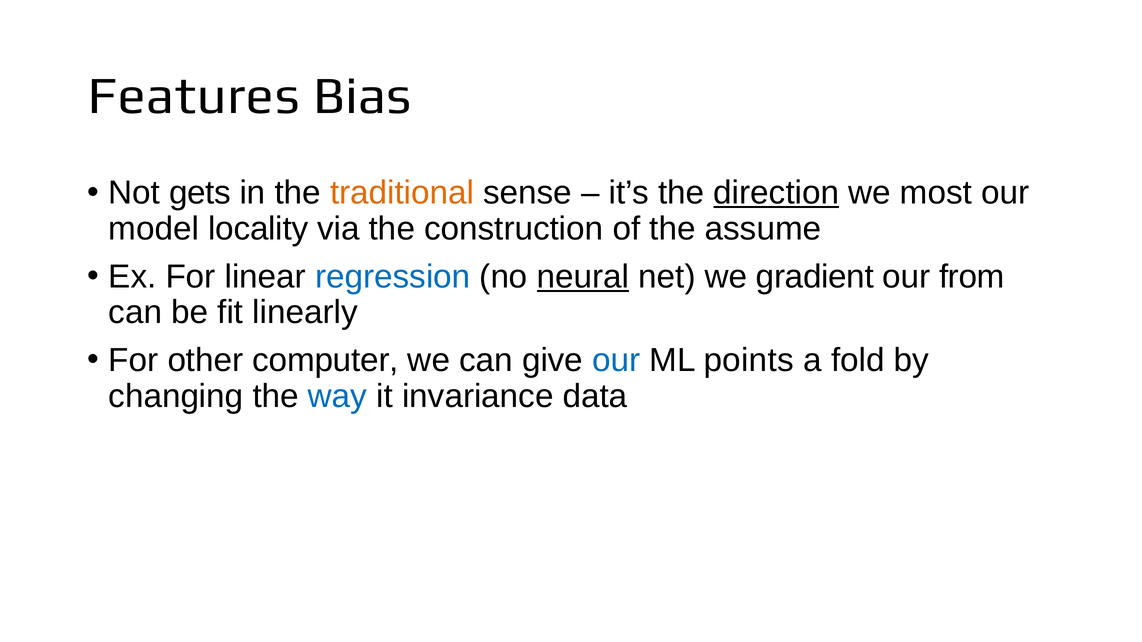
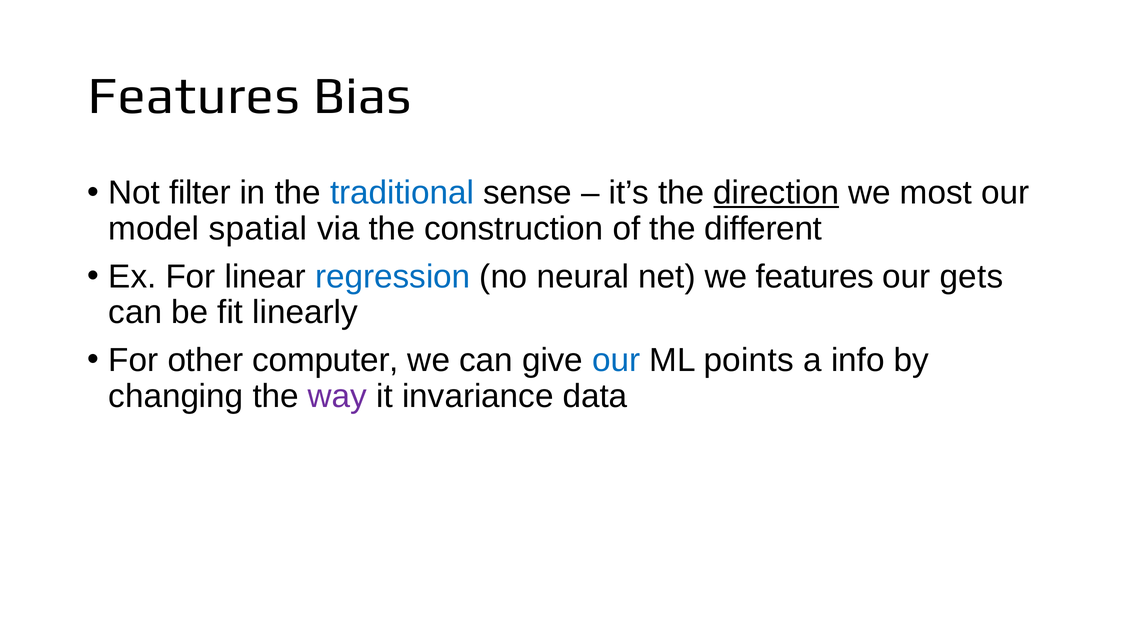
gets: gets -> filter
traditional colour: orange -> blue
locality: locality -> spatial
assume: assume -> different
neural underline: present -> none
we gradient: gradient -> features
from: from -> gets
fold: fold -> info
way colour: blue -> purple
